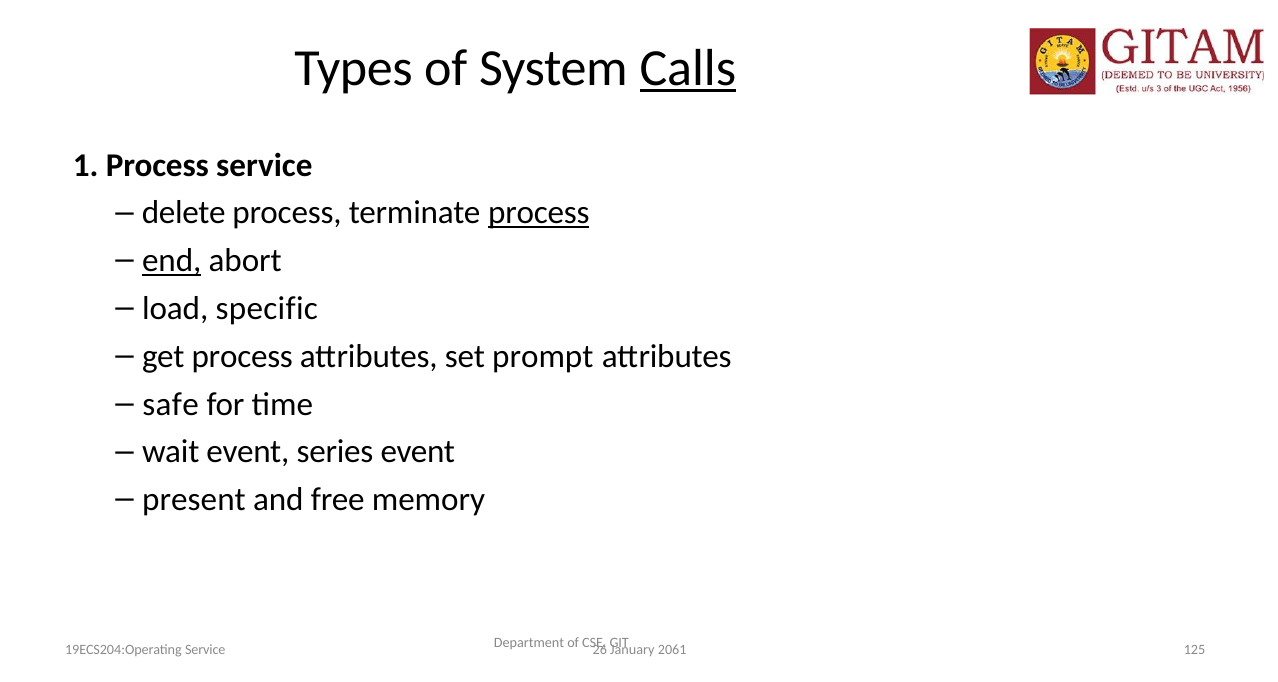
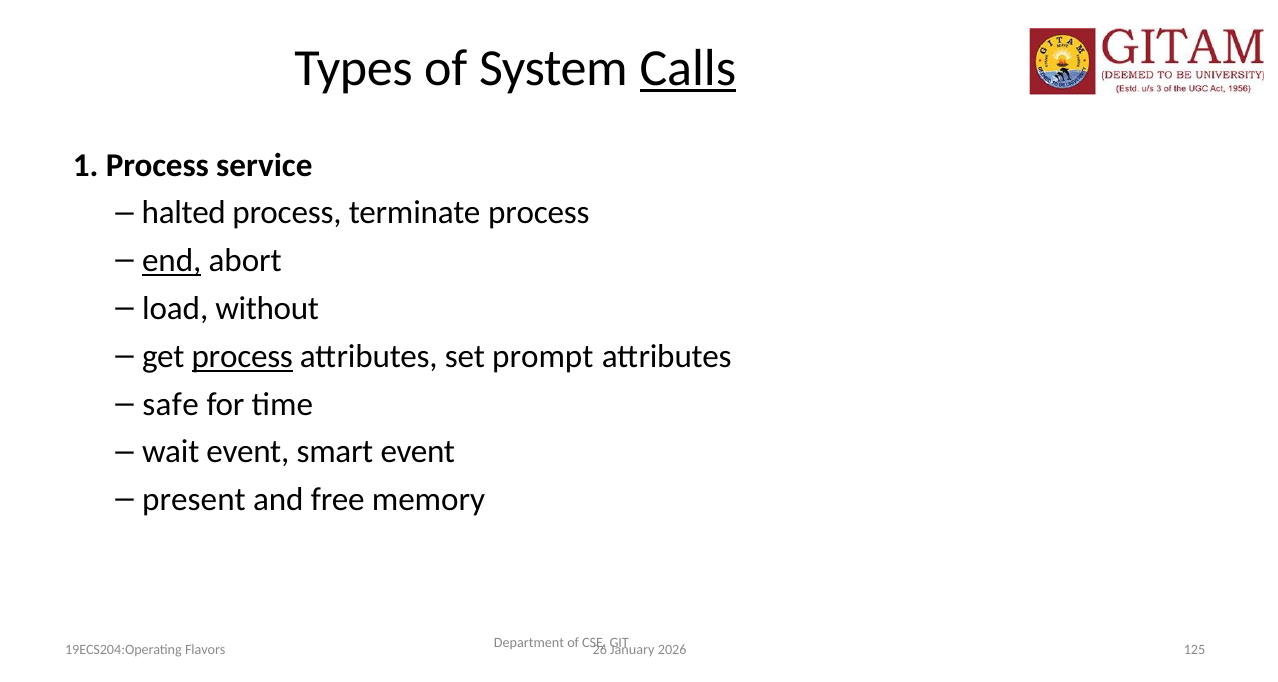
delete: delete -> halted
process at (539, 213) underline: present -> none
specific: specific -> without
process at (242, 356) underline: none -> present
series: series -> smart
19ECS204:Operating Service: Service -> Flavors
2061: 2061 -> 2026
